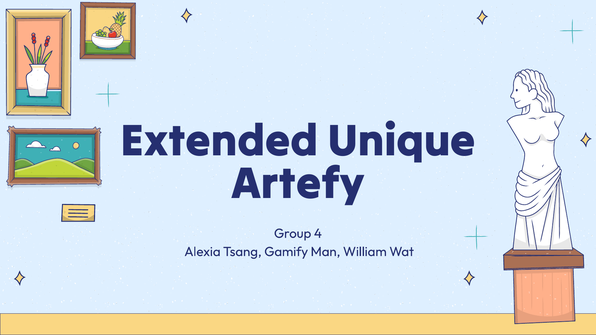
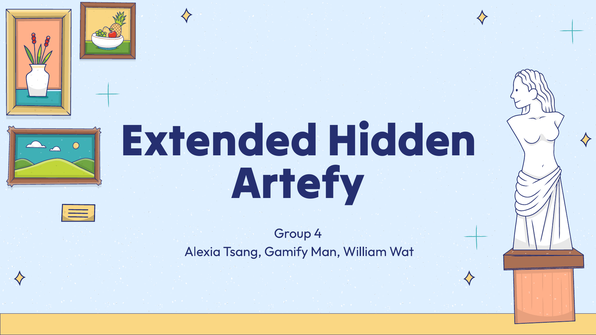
Unique: Unique -> Hidden
